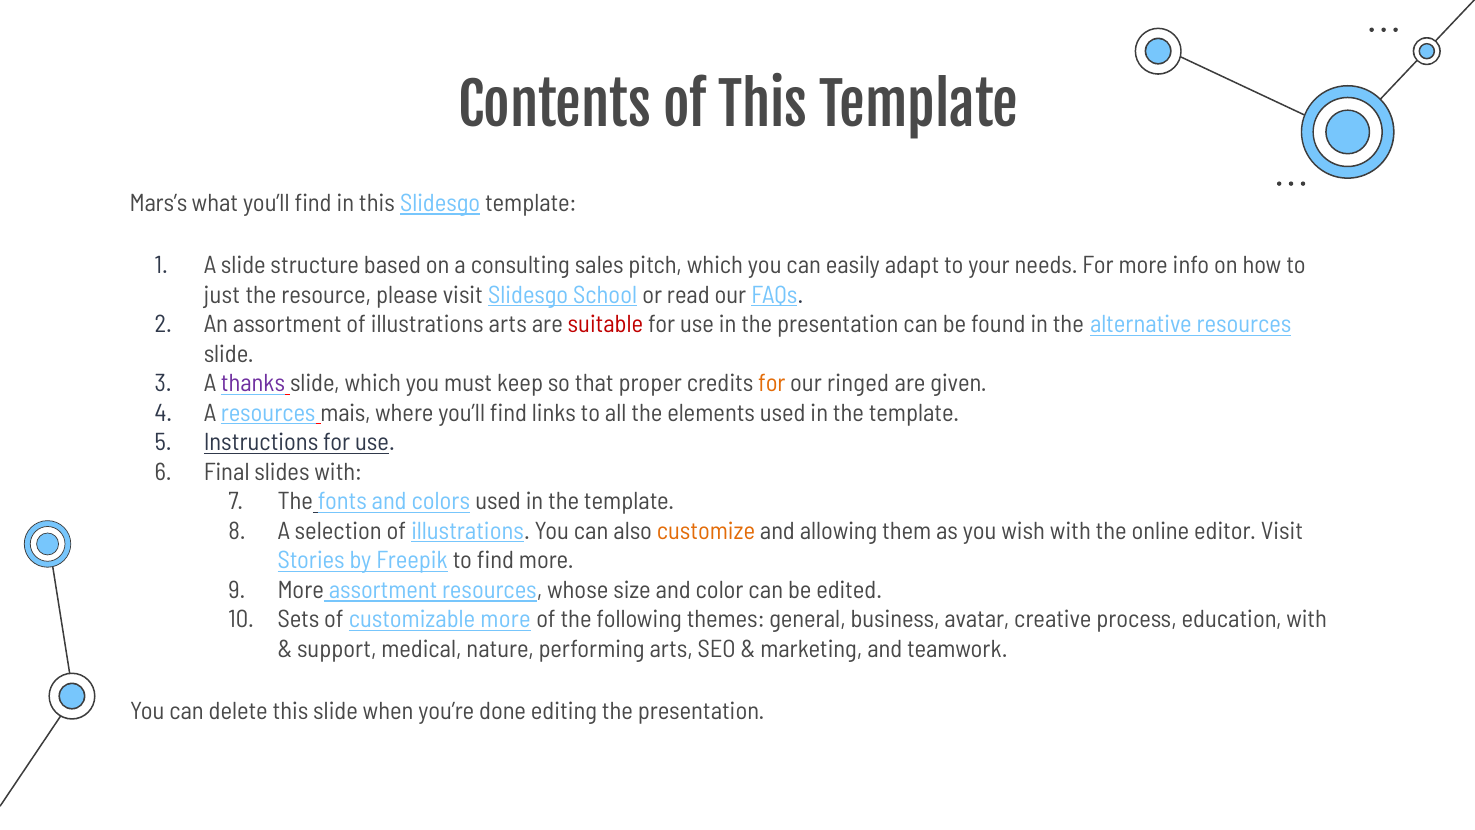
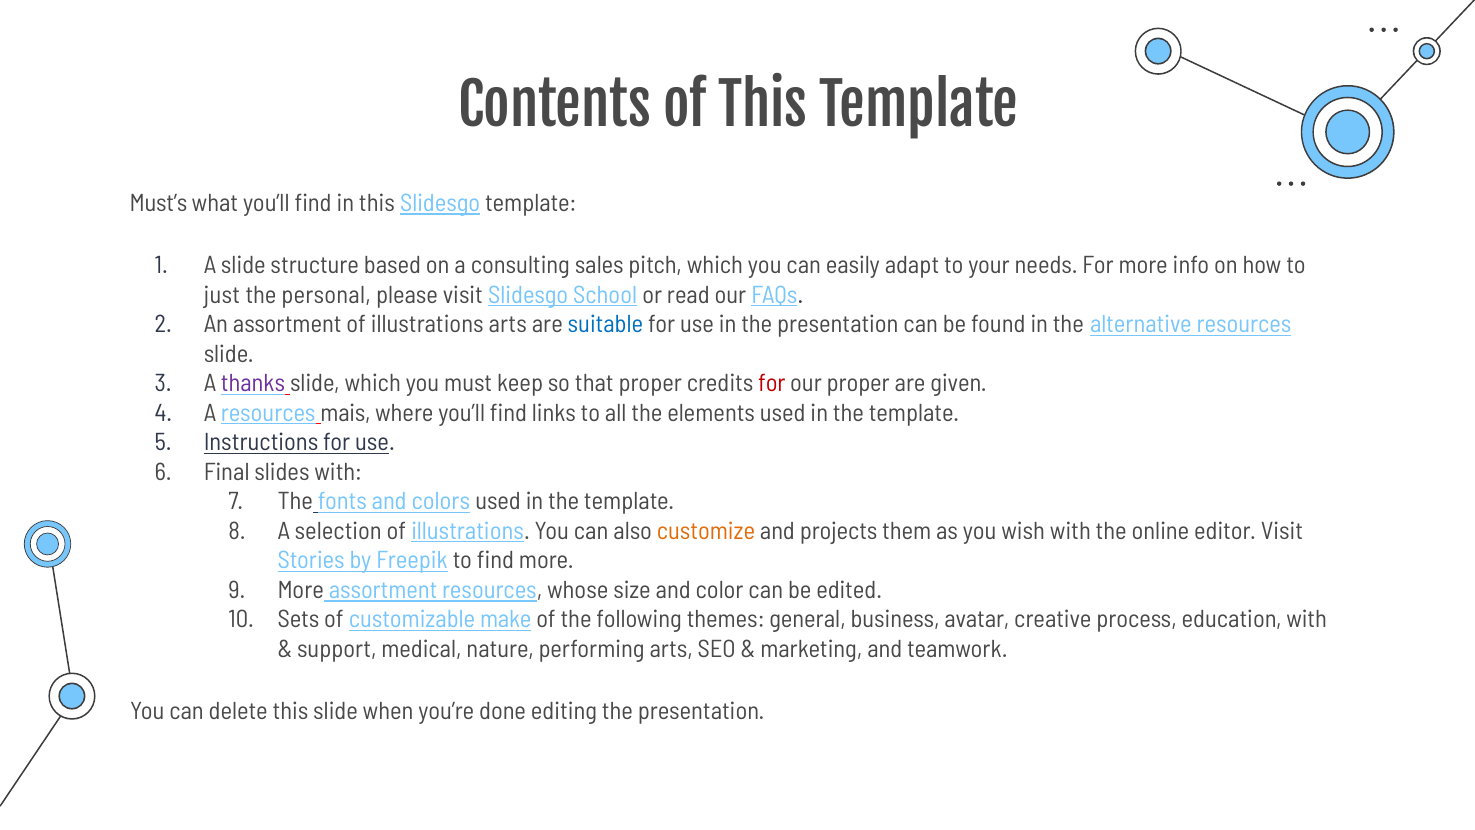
Mars’s: Mars’s -> Must’s
resource: resource -> personal
suitable colour: red -> blue
for at (772, 384) colour: orange -> red
our ringed: ringed -> proper
allowing: allowing -> projects
customizable more: more -> make
